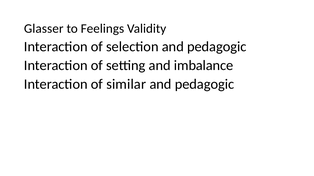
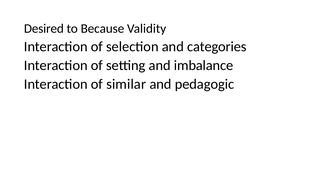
Glasser: Glasser -> Desired
Feelings: Feelings -> Because
selection and pedagogic: pedagogic -> categories
